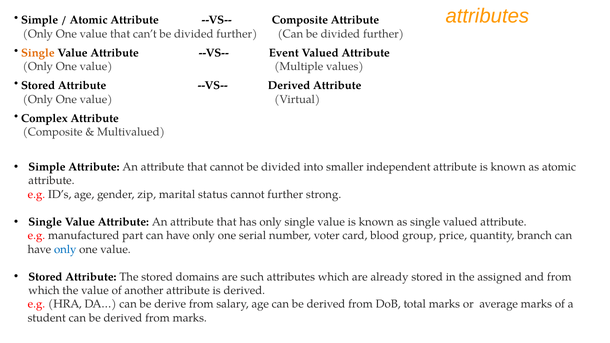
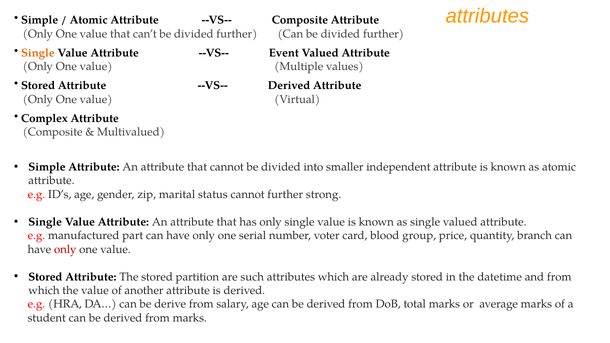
only at (65, 249) colour: blue -> red
domains: domains -> partition
assigned: assigned -> datetime
